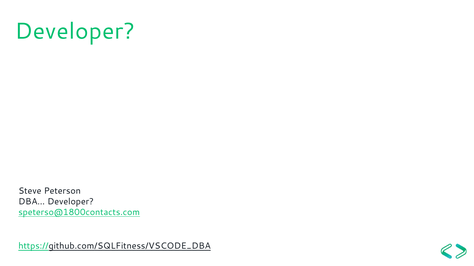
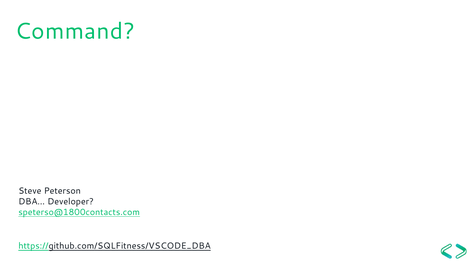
Developer at (75, 31): Developer -> Command
